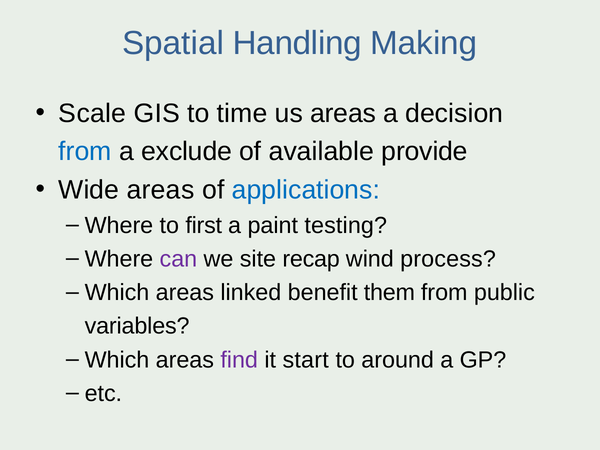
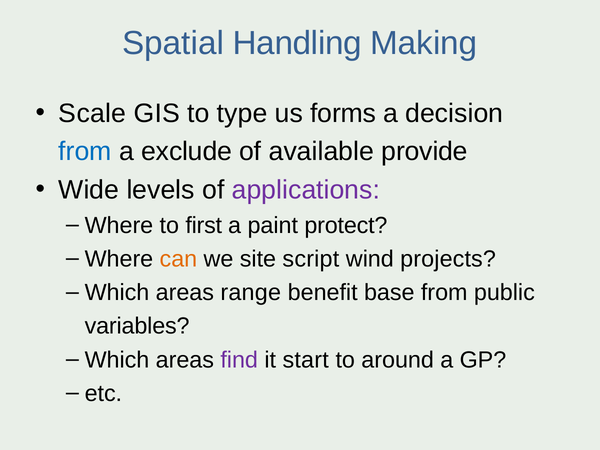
time: time -> type
us areas: areas -> forms
Wide areas: areas -> levels
applications colour: blue -> purple
testing: testing -> protect
can colour: purple -> orange
recap: recap -> script
process: process -> projects
linked: linked -> range
them: them -> base
